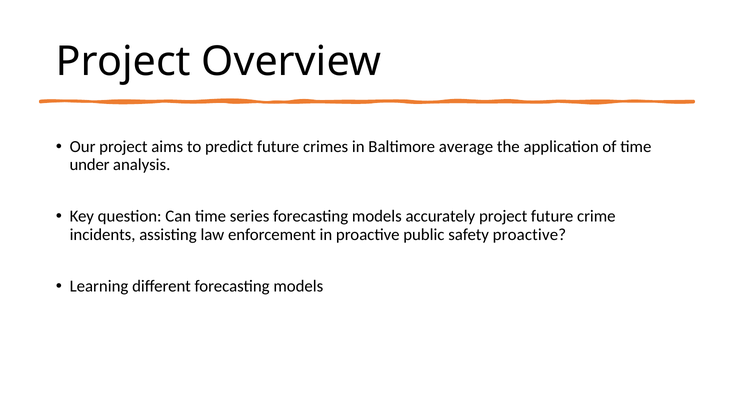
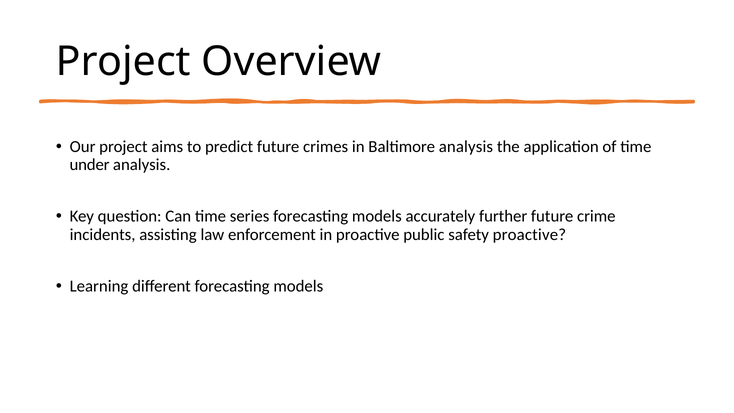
Baltimore average: average -> analysis
accurately project: project -> further
